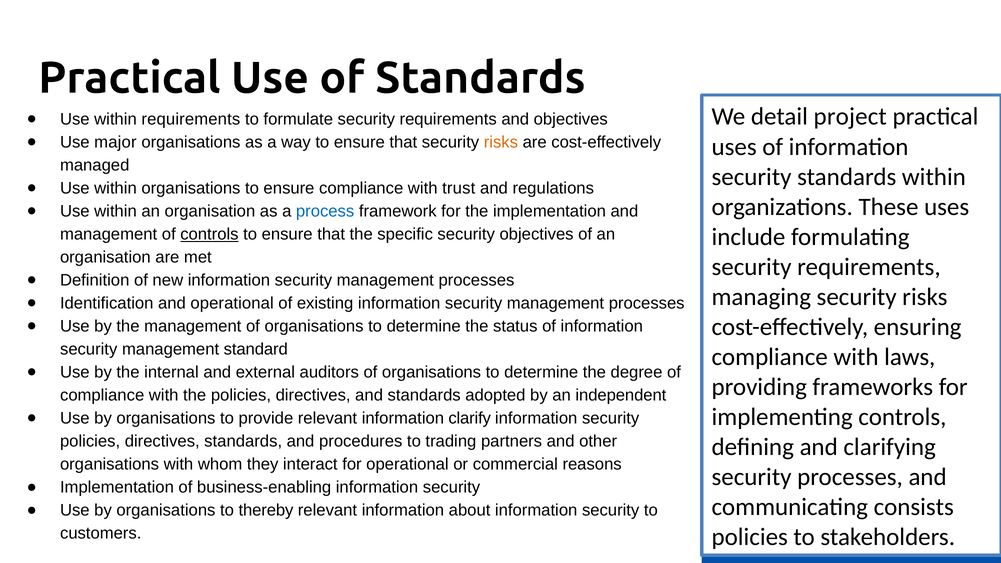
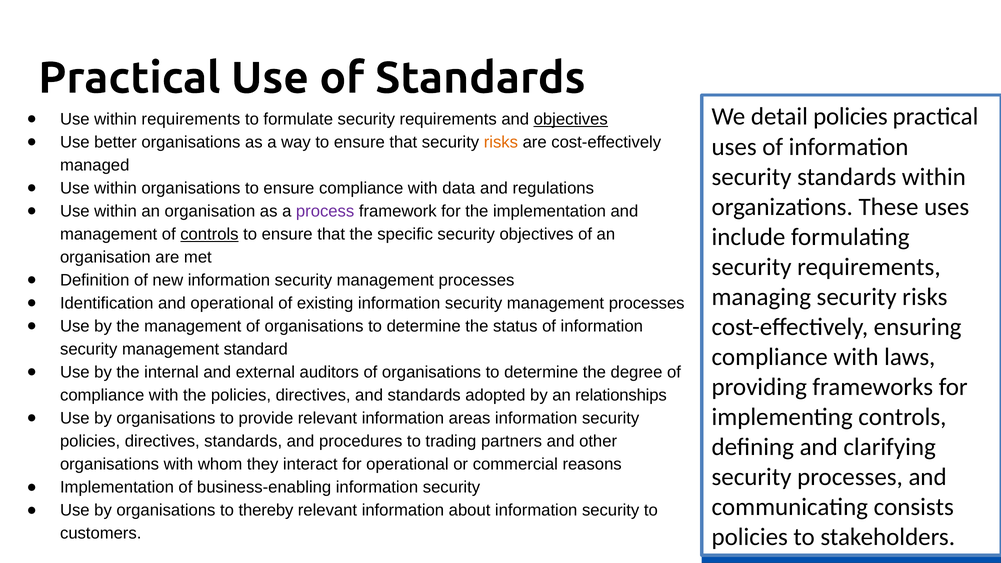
detail project: project -> policies
objectives at (571, 119) underline: none -> present
major: major -> better
trust: trust -> data
process colour: blue -> purple
independent: independent -> relationships
clarify: clarify -> areas
